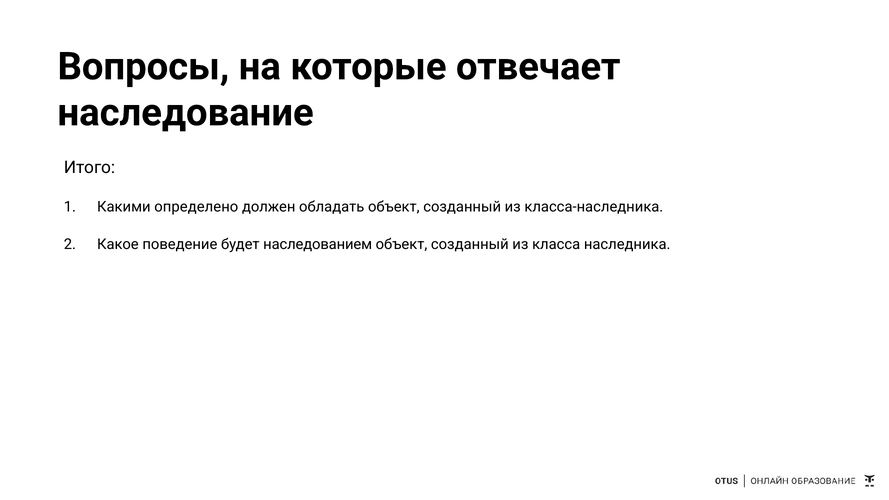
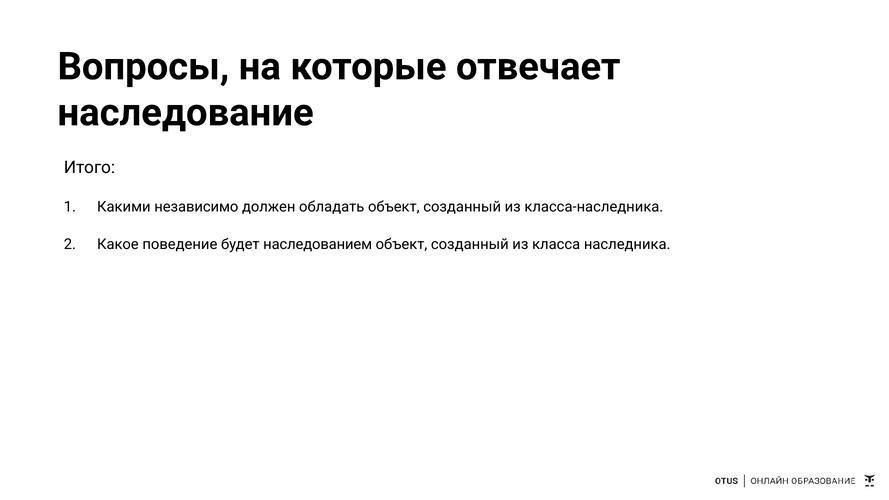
определено: определено -> независимо
